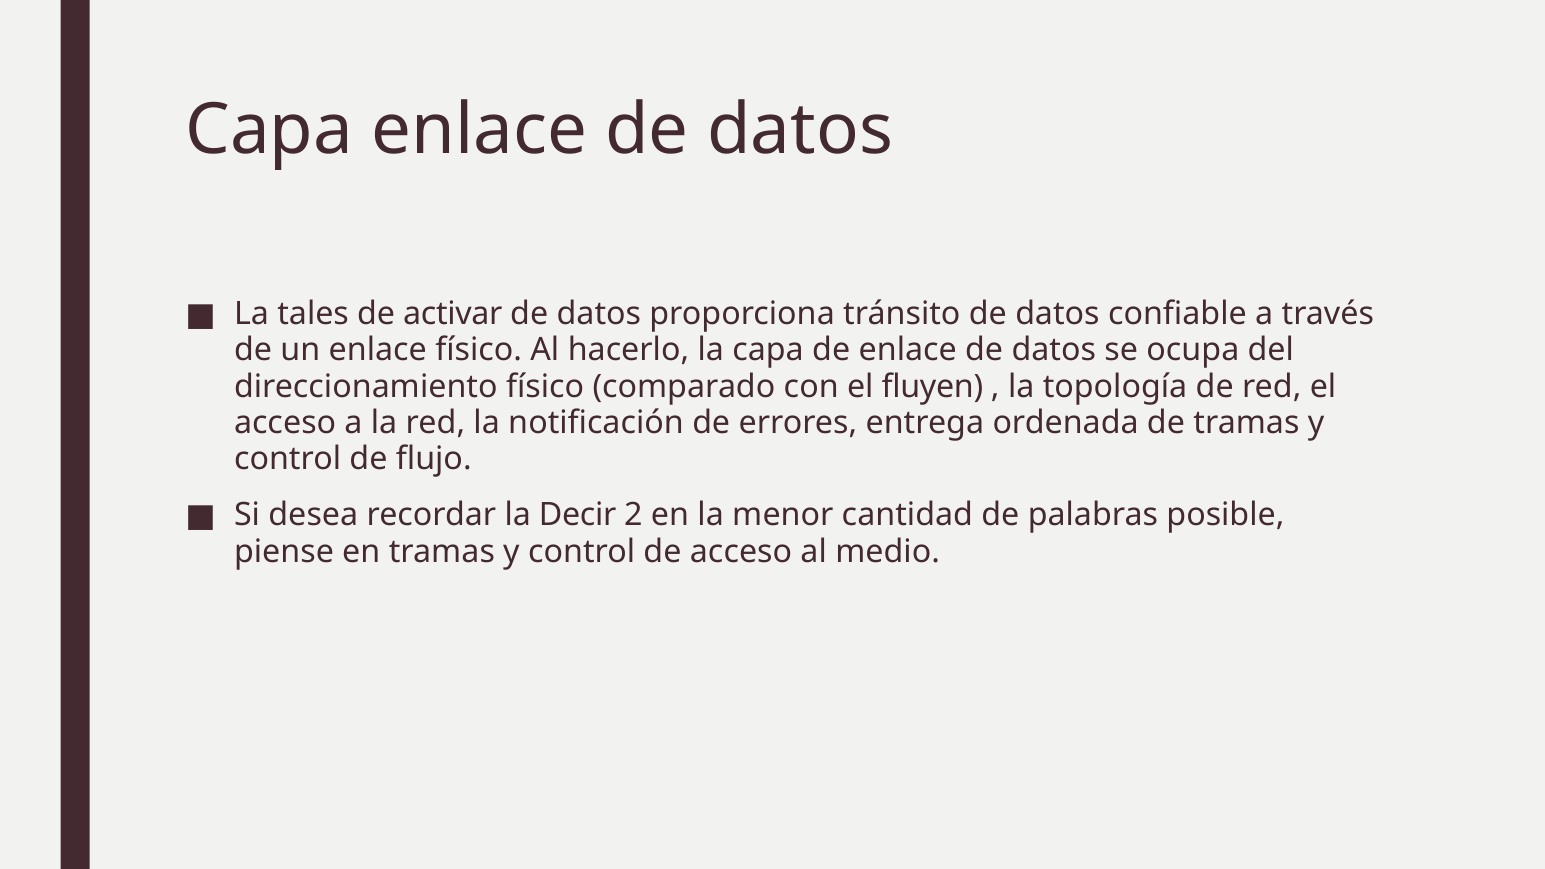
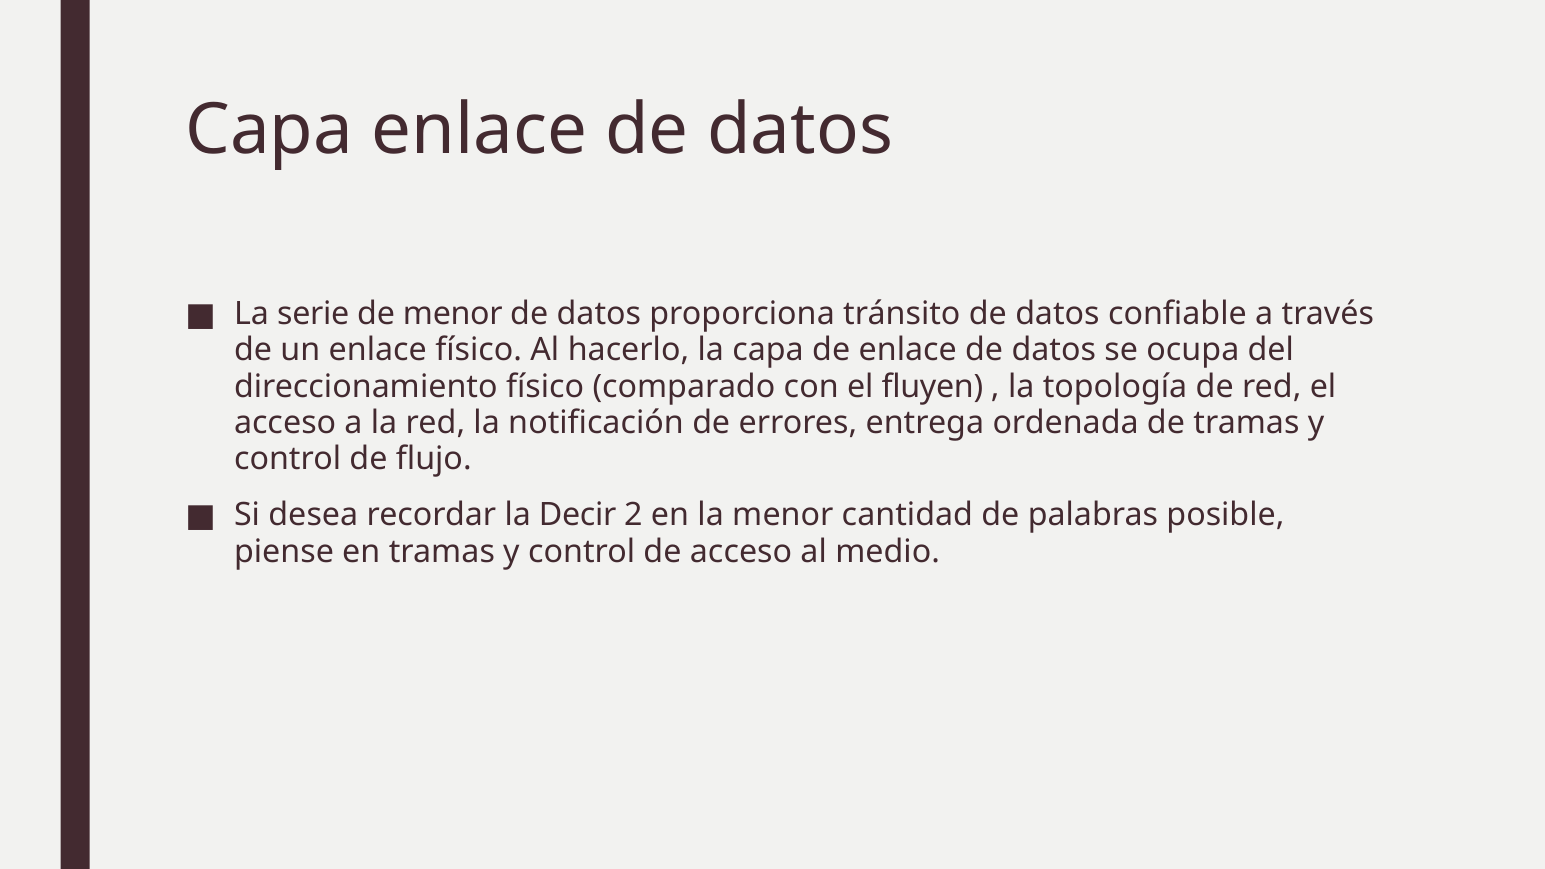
tales: tales -> serie
de activar: activar -> menor
